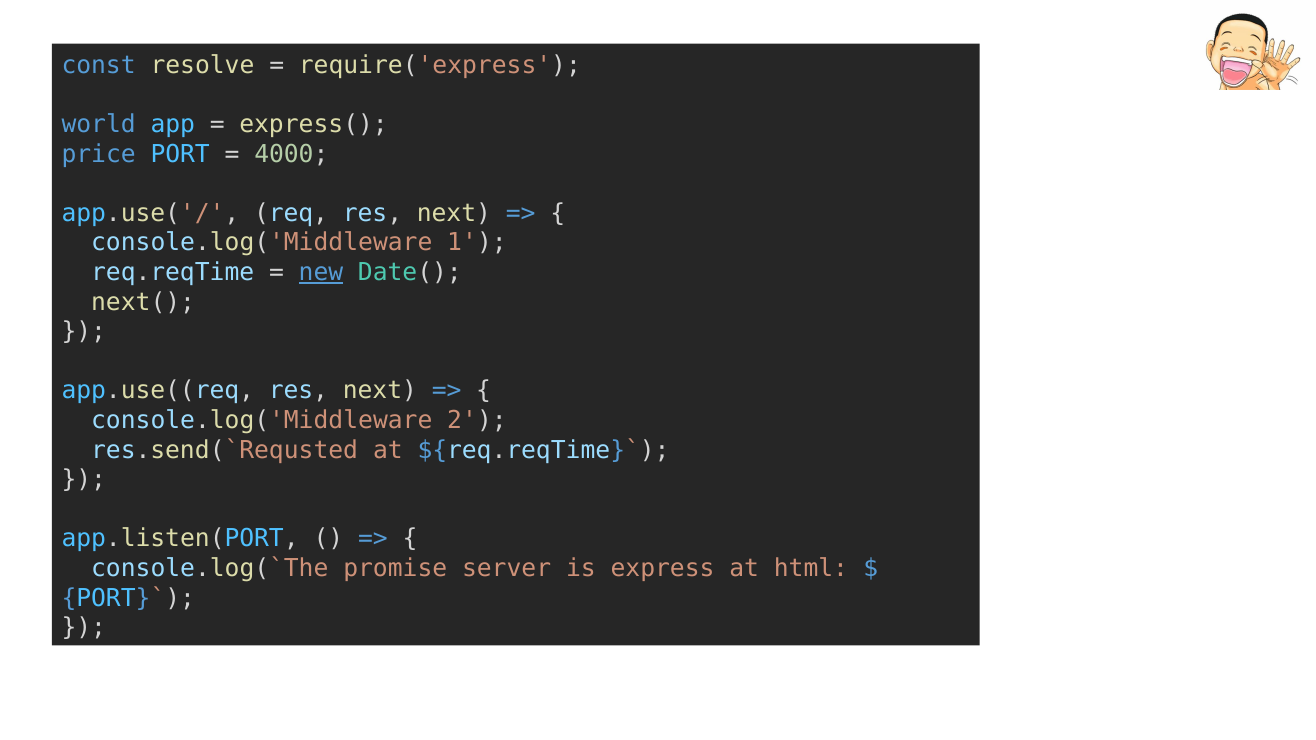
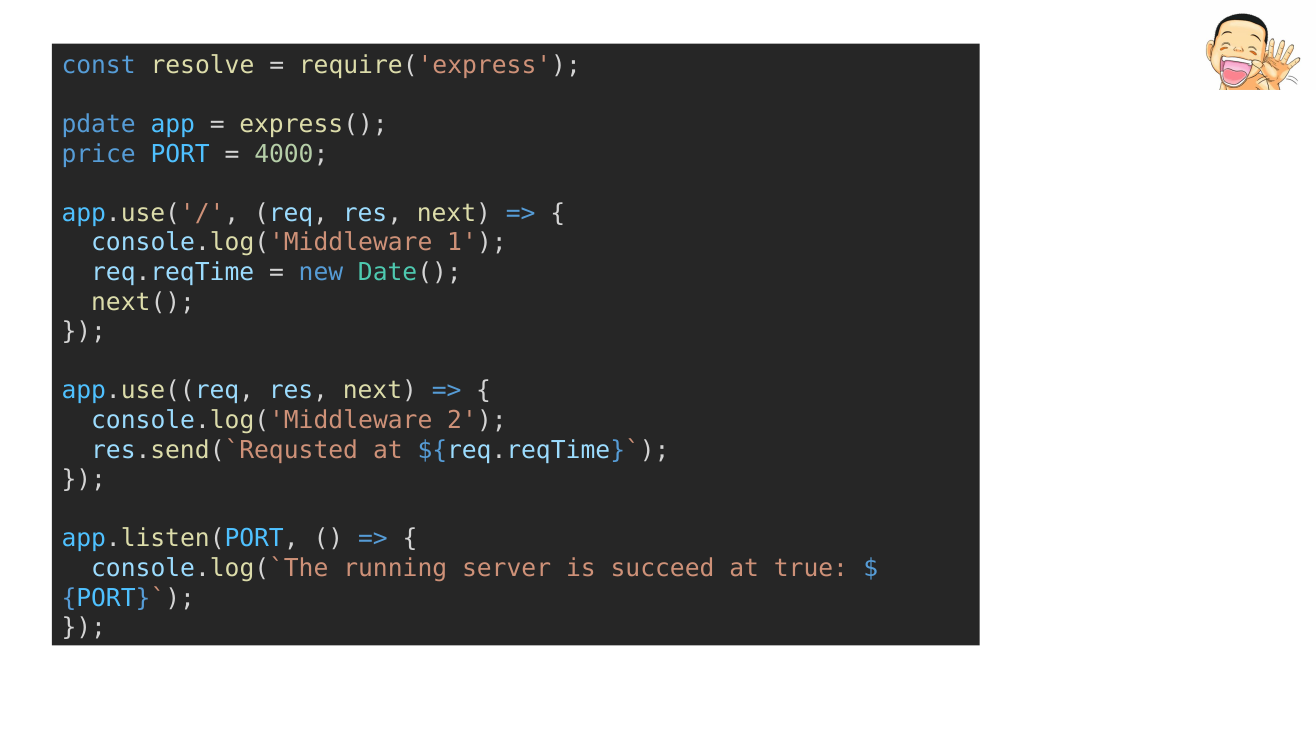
world: world -> pdate
new underline: present -> none
promise: promise -> running
express: express -> succeed
html: html -> true
